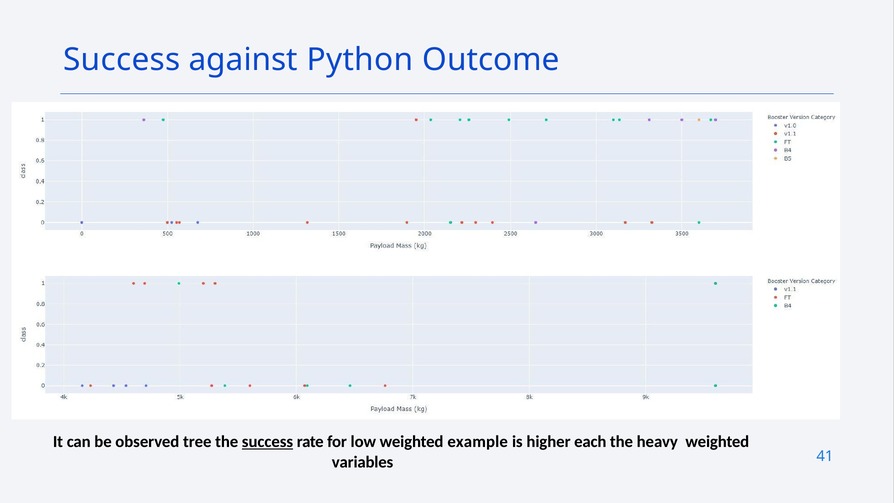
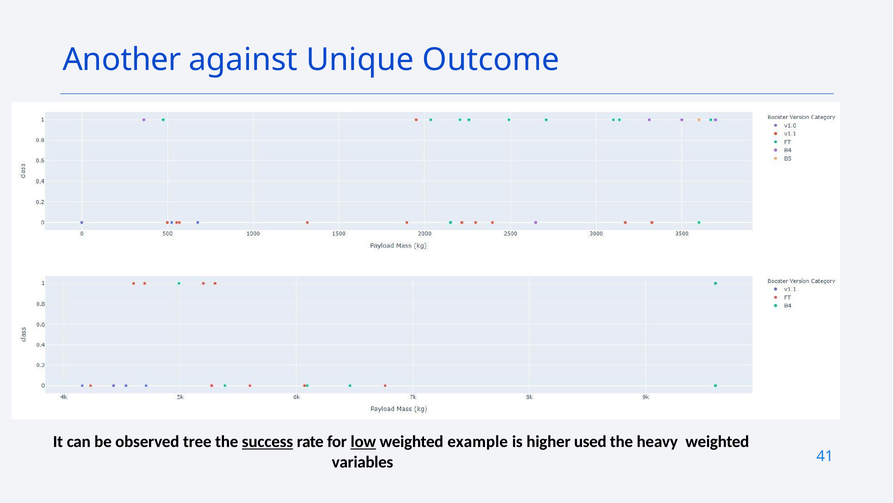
Success at (122, 60): Success -> Another
Python: Python -> Unique
low underline: none -> present
each: each -> used
